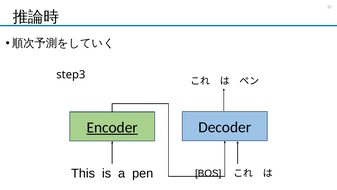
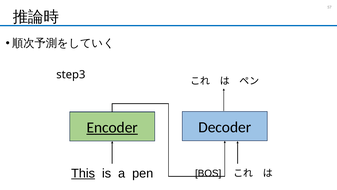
This underline: none -> present
